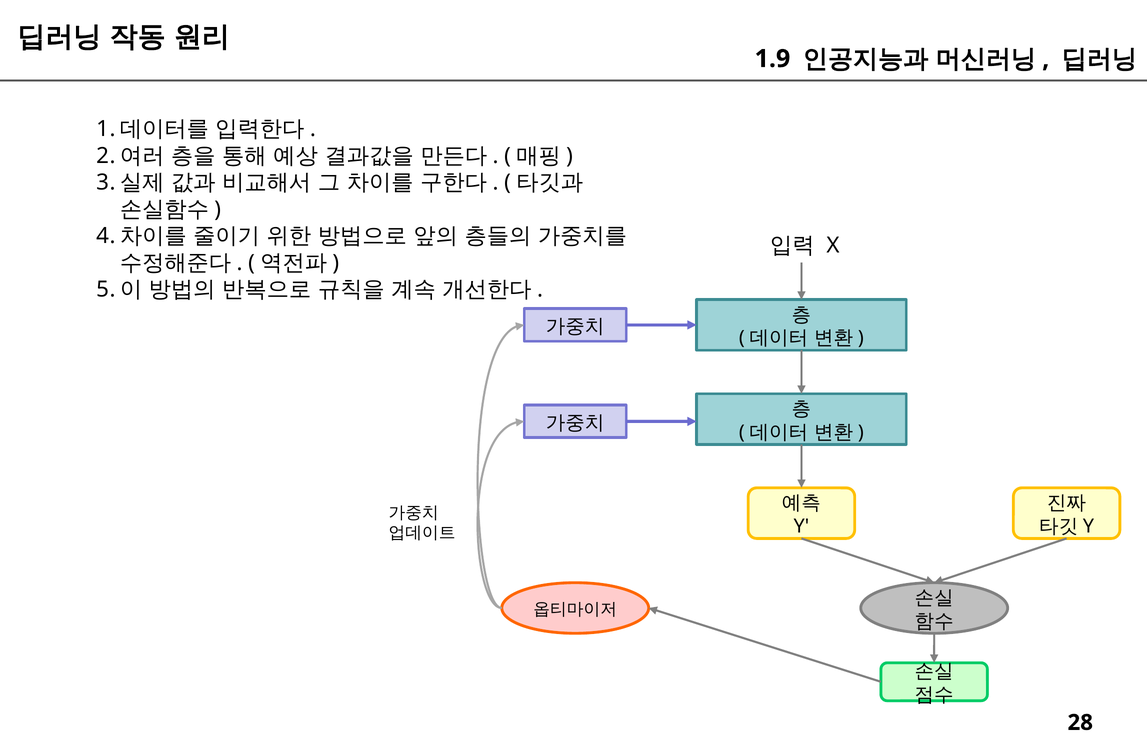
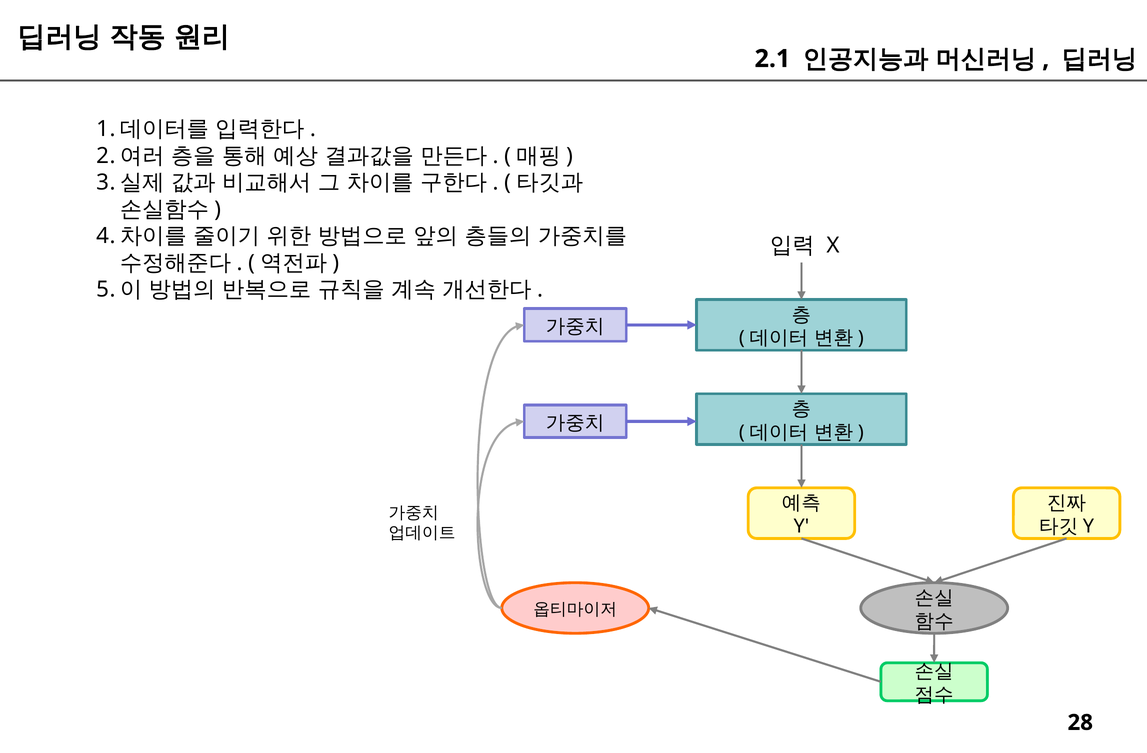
1.9: 1.9 -> 2.1
